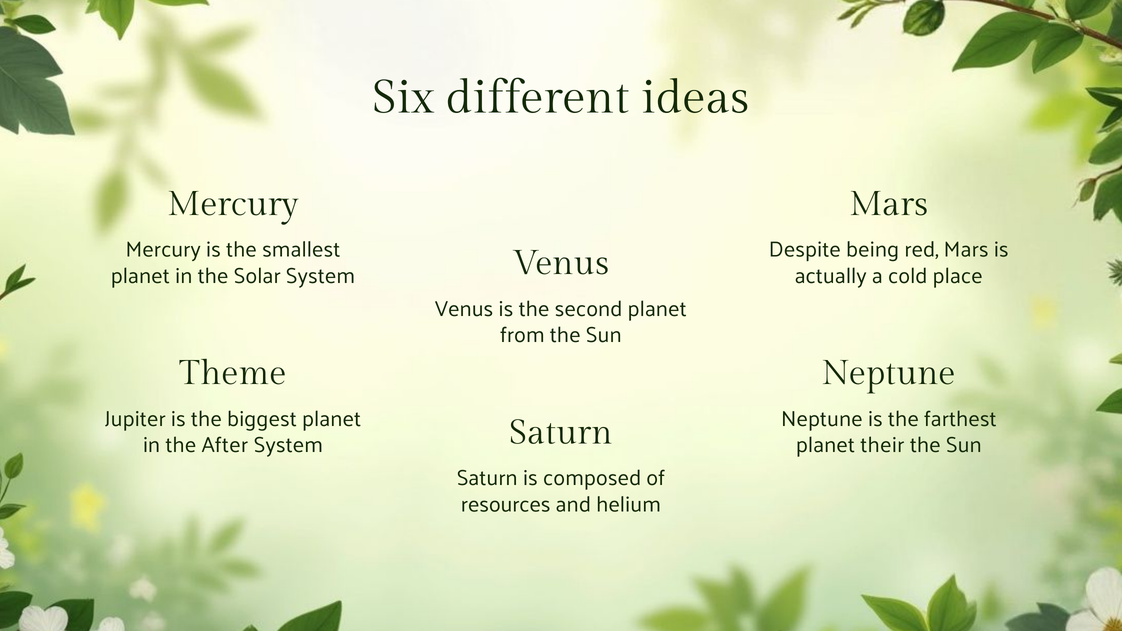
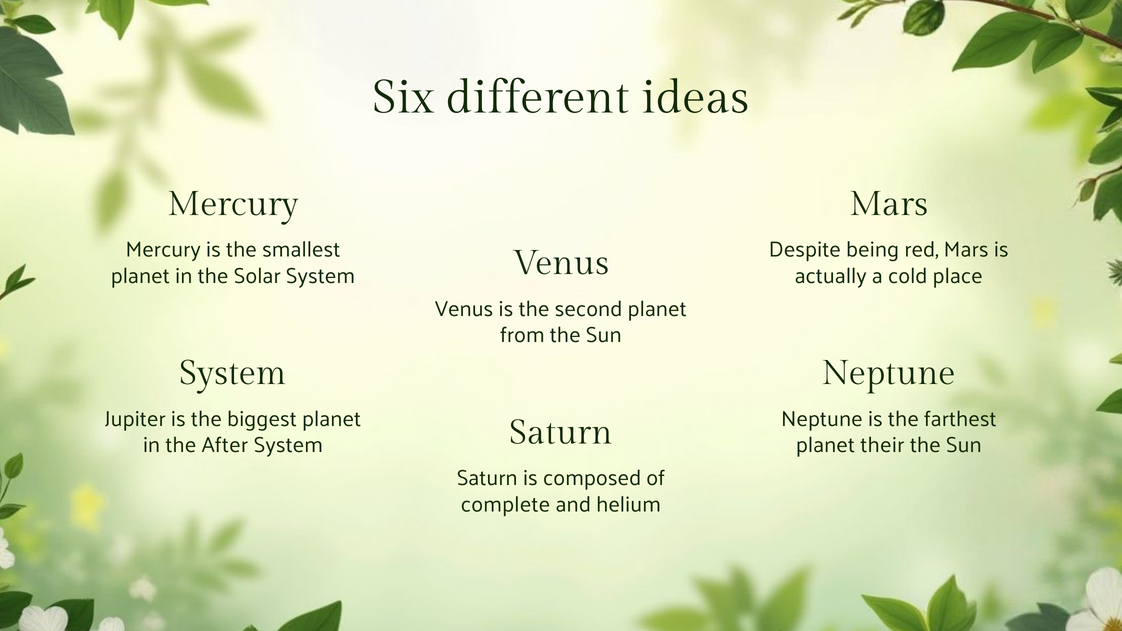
Theme at (233, 373): Theme -> System
resources: resources -> complete
